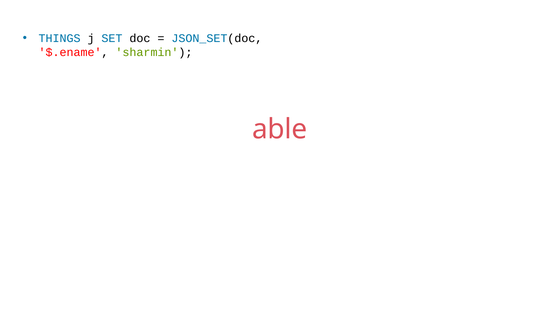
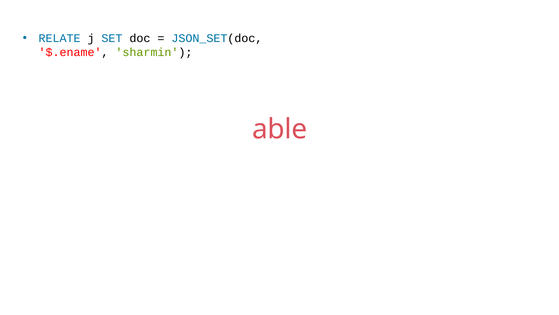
THINGS: THINGS -> RELATE
